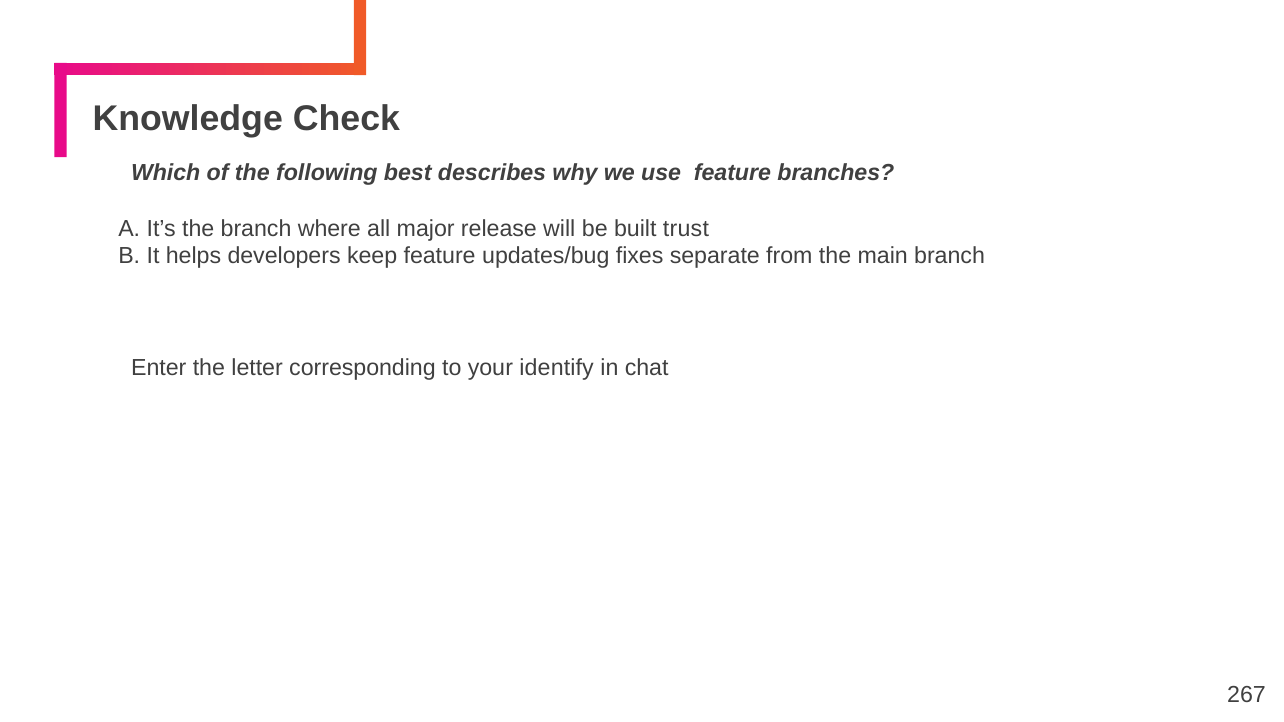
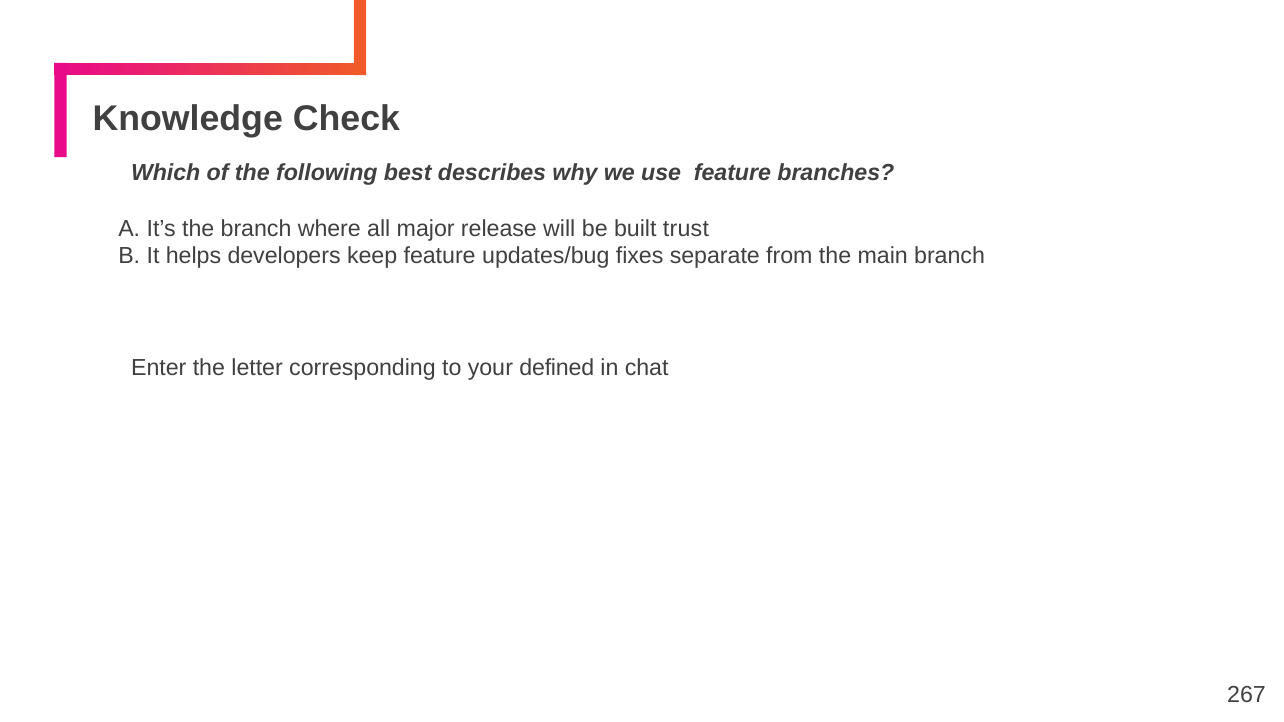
identify: identify -> defined
